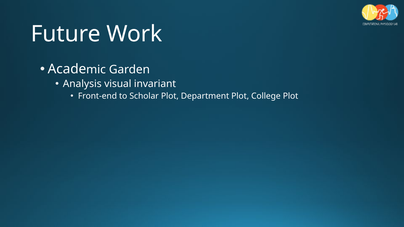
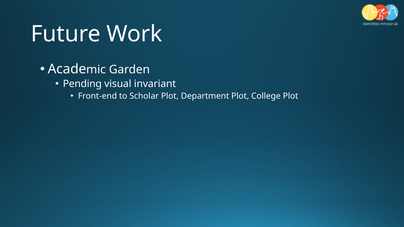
Analysis: Analysis -> Pending
